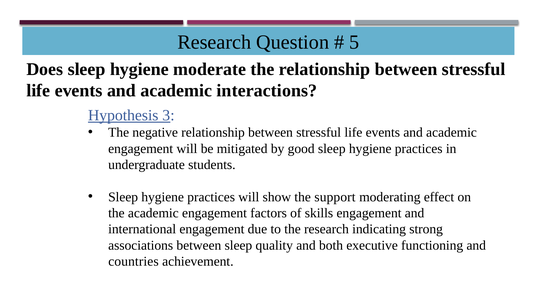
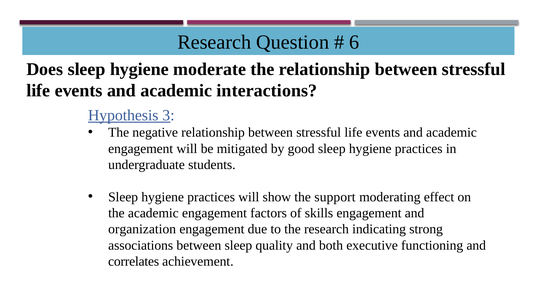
5: 5 -> 6
international: international -> organization
countries: countries -> correlates
